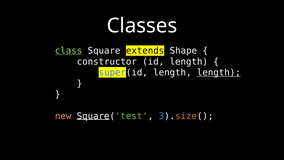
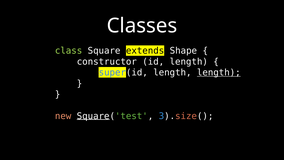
class underline: present -> none
